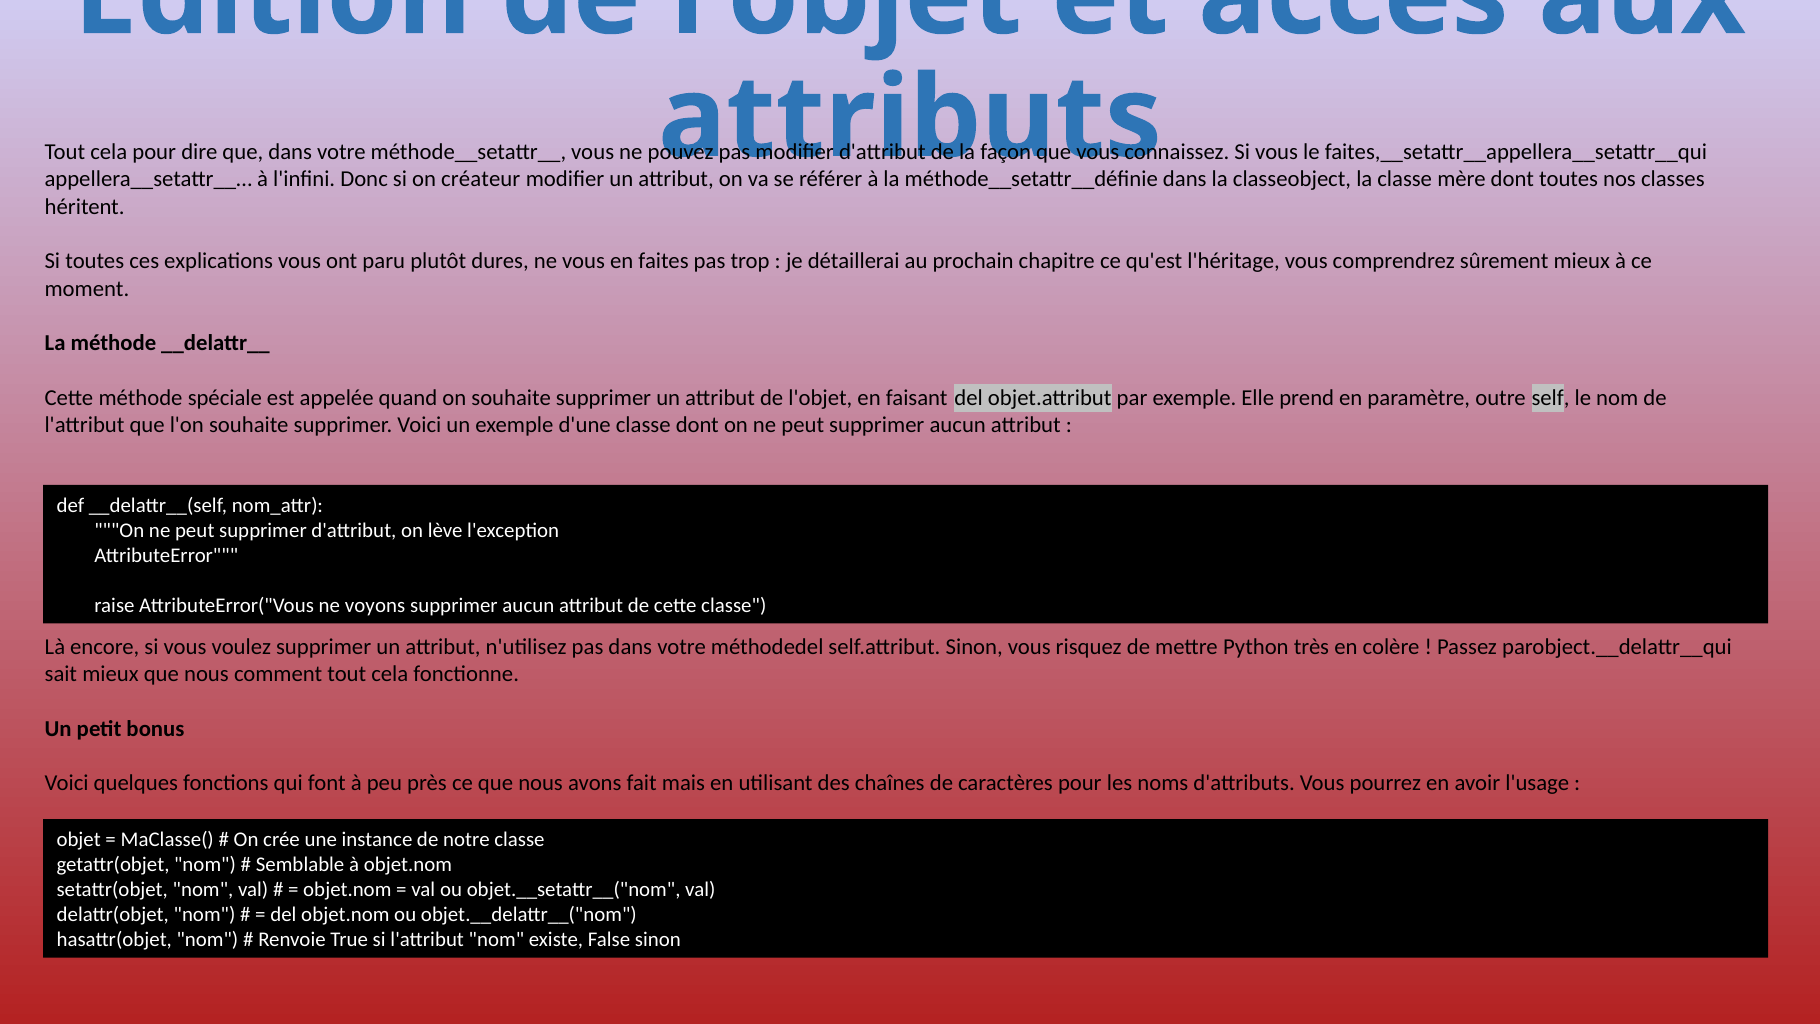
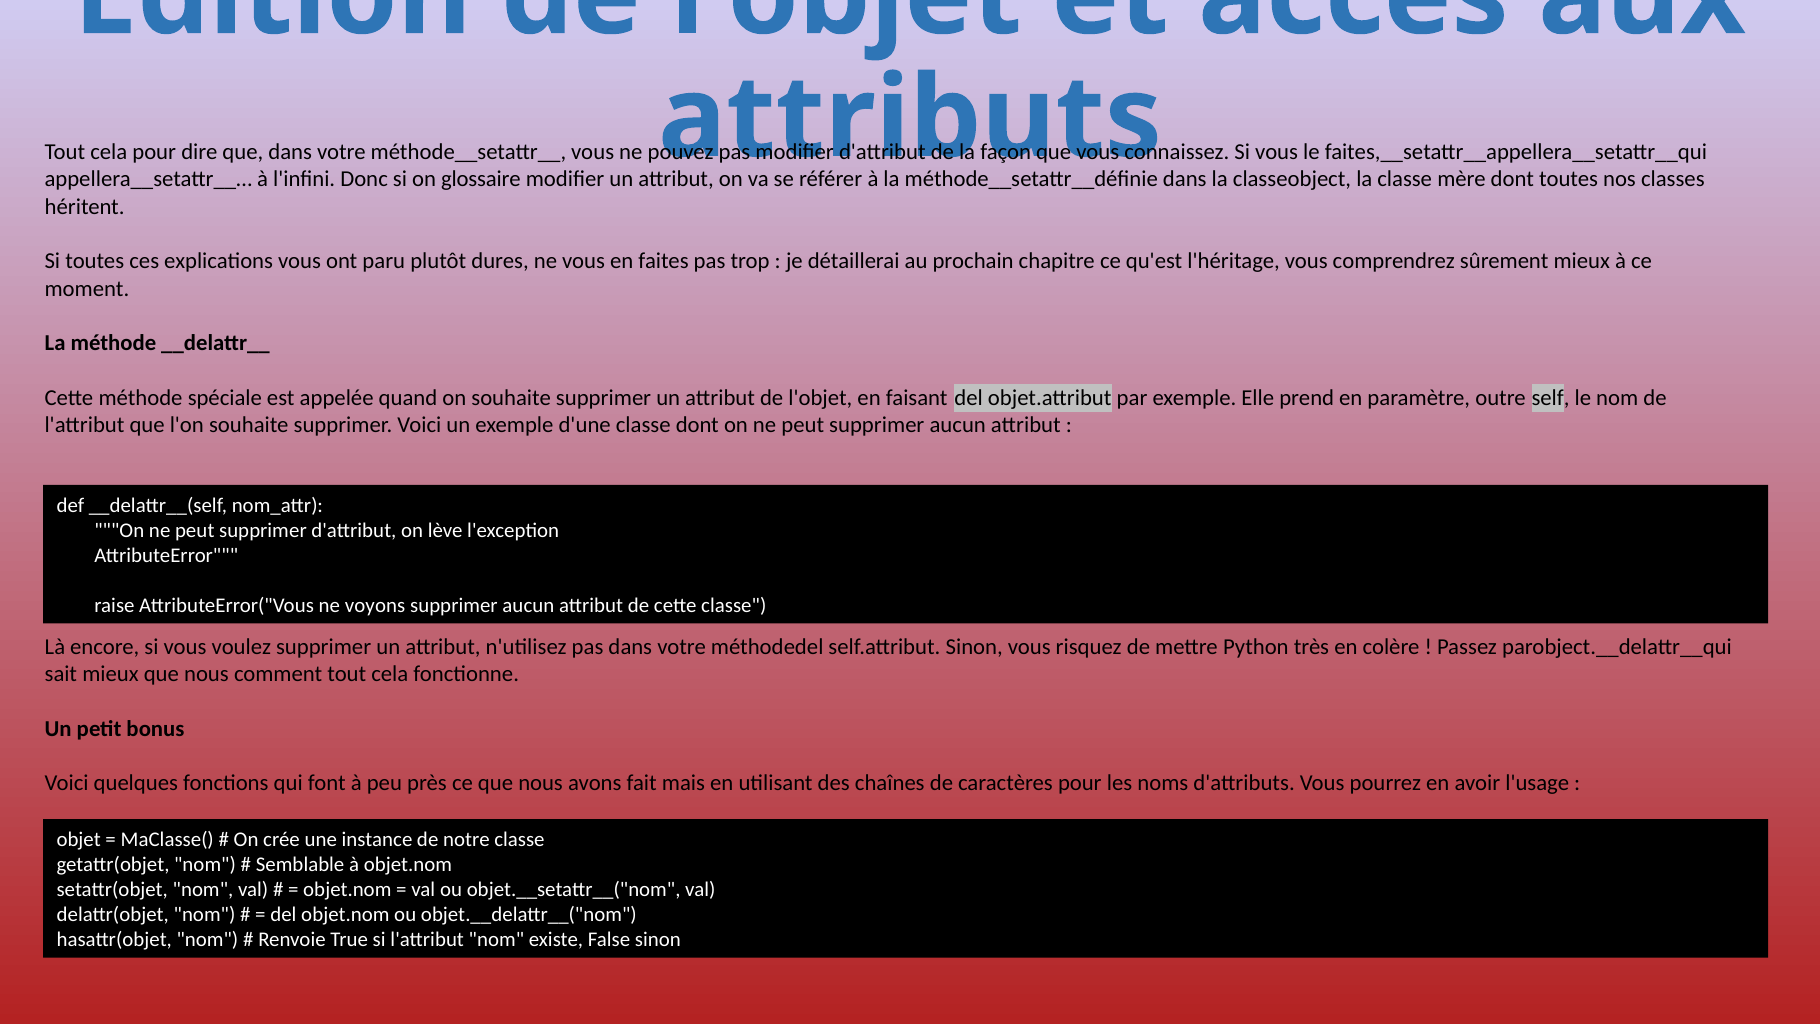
créateur: créateur -> glossaire
